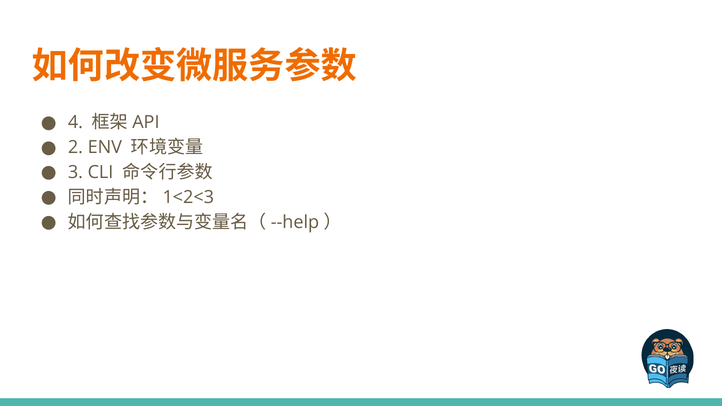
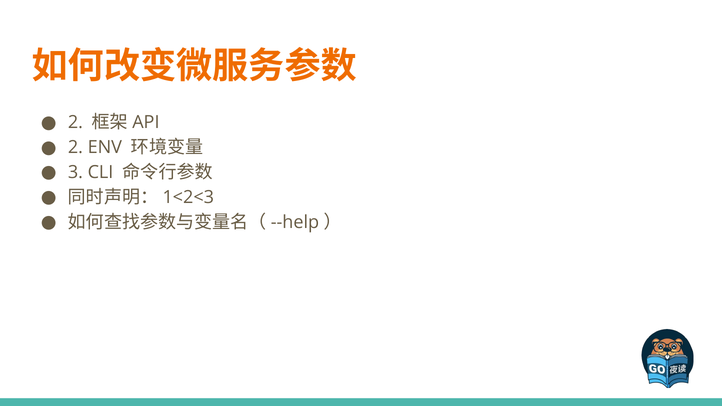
4 at (75, 123): 4 -> 2
